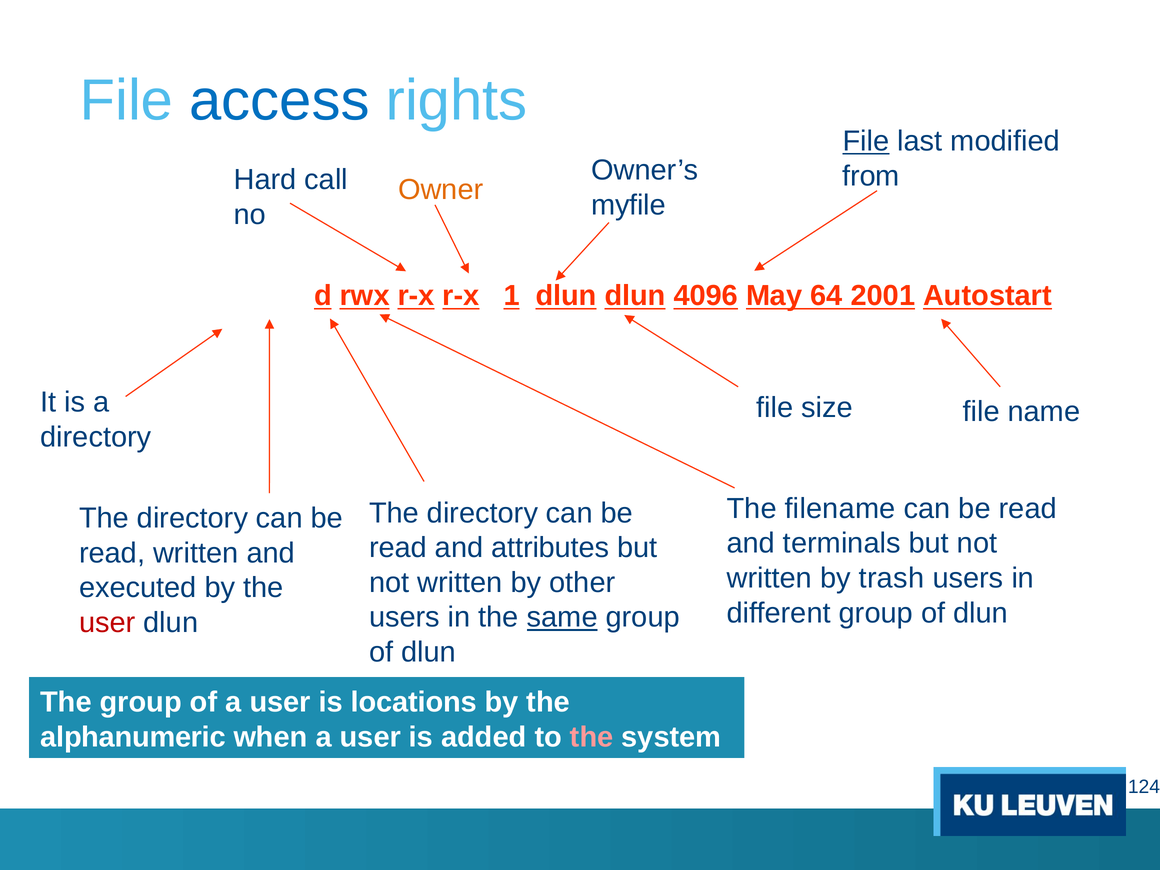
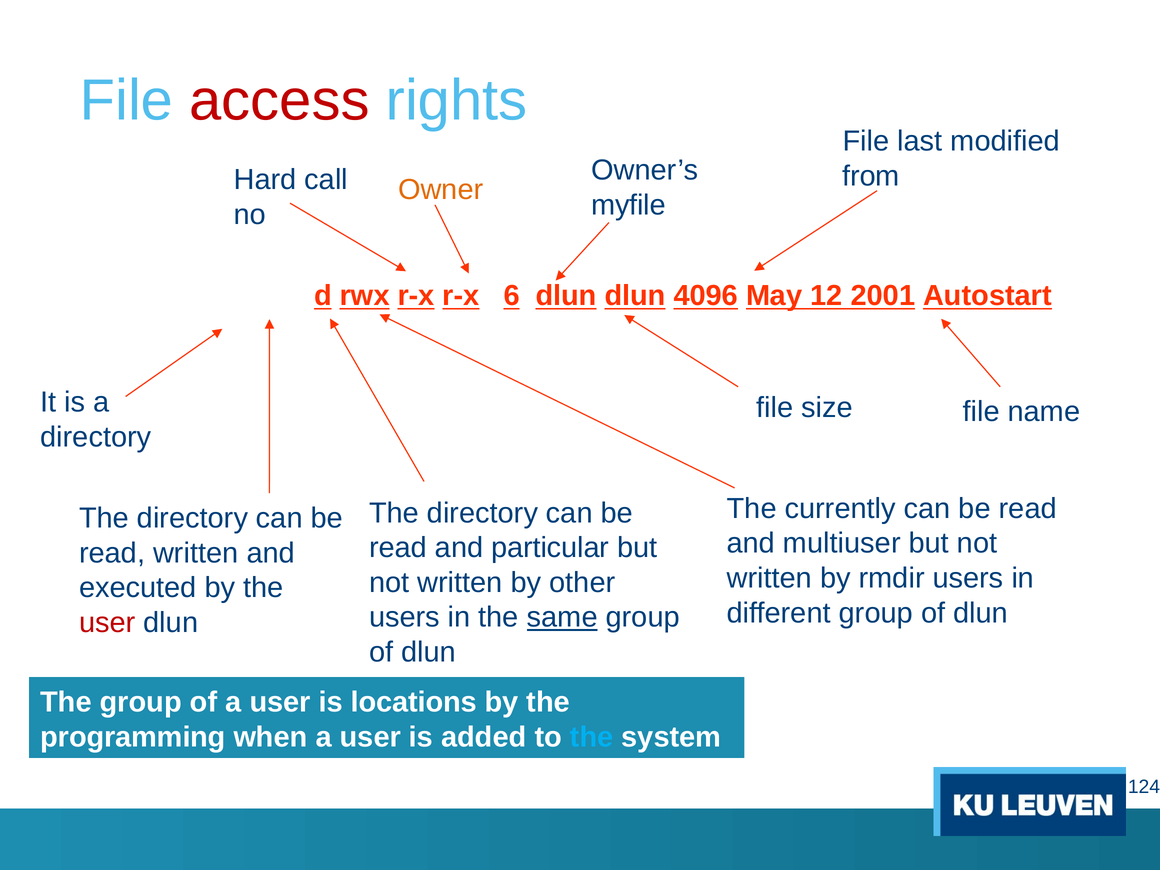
access colour: blue -> red
File at (866, 141) underline: present -> none
1: 1 -> 6
64: 64 -> 12
filename: filename -> currently
terminals: terminals -> multiuser
attributes: attributes -> particular
trash: trash -> rmdir
alphanumeric: alphanumeric -> programming
the at (592, 737) colour: pink -> light blue
